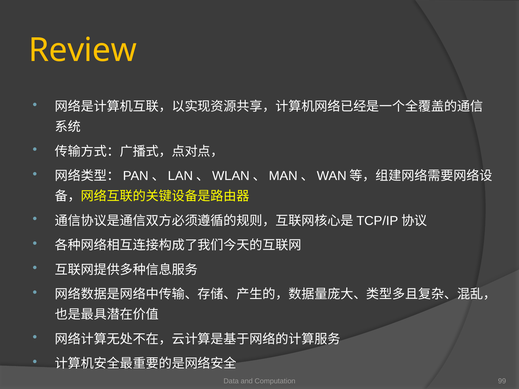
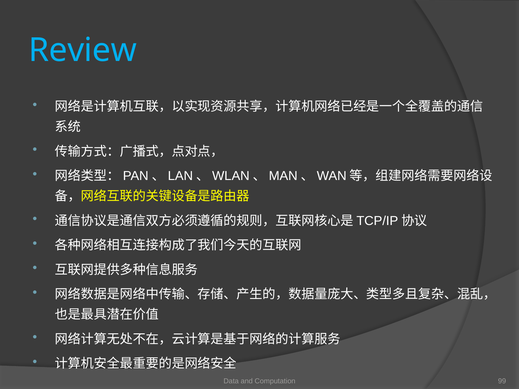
Review colour: yellow -> light blue
